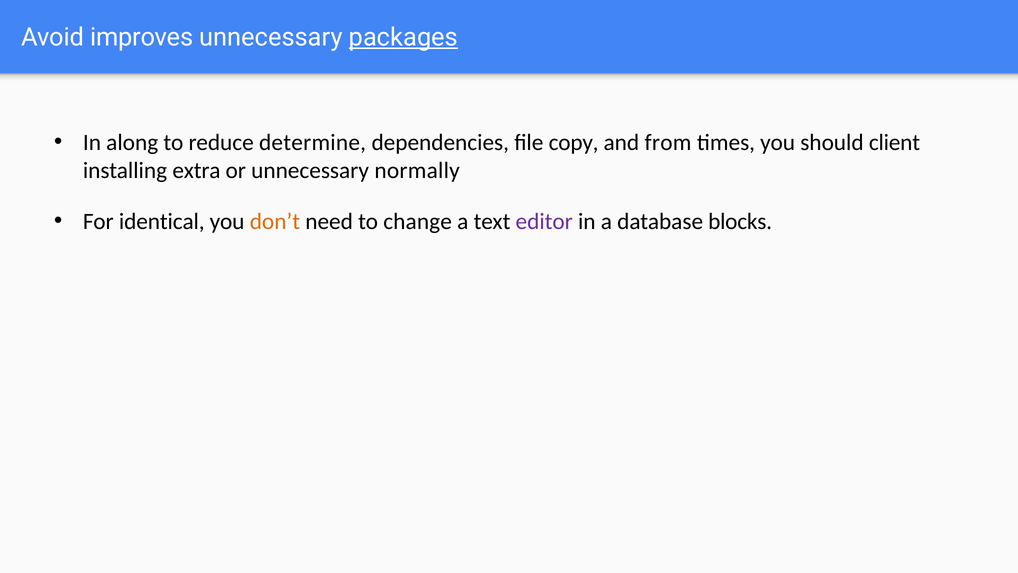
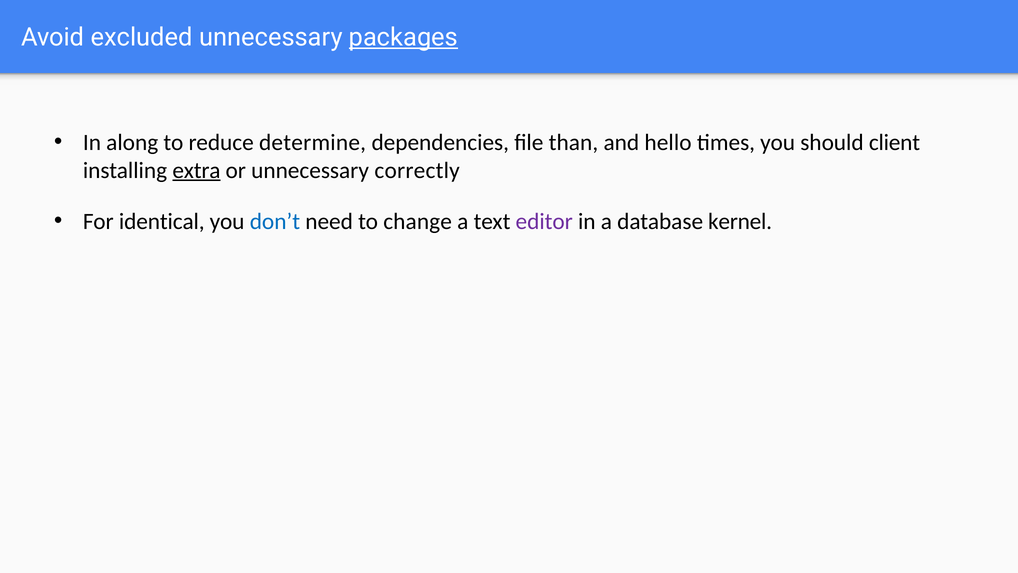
improves: improves -> excluded
copy: copy -> than
from: from -> hello
extra underline: none -> present
normally: normally -> correctly
don’t colour: orange -> blue
blocks: blocks -> kernel
